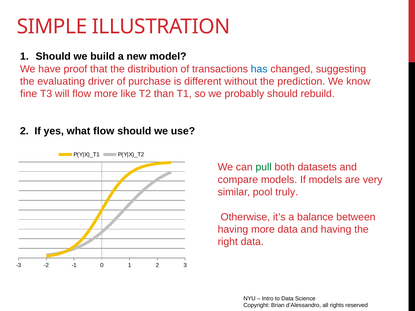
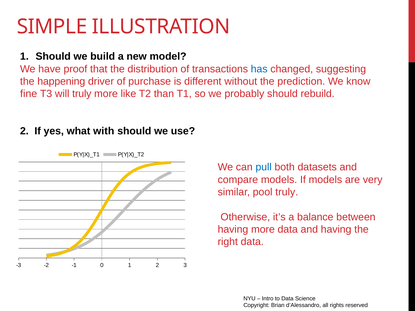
evaluating: evaluating -> happening
will flow: flow -> truly
what flow: flow -> with
pull colour: green -> blue
